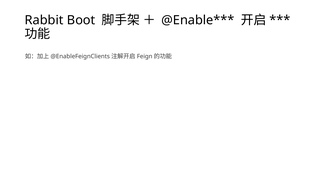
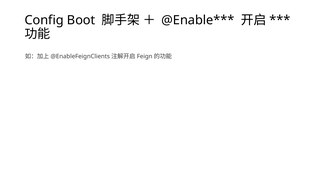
Rabbit: Rabbit -> Config
